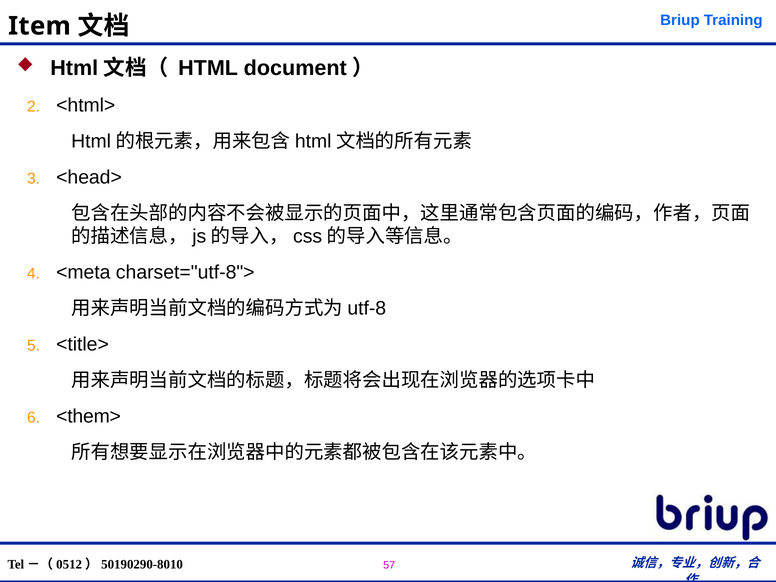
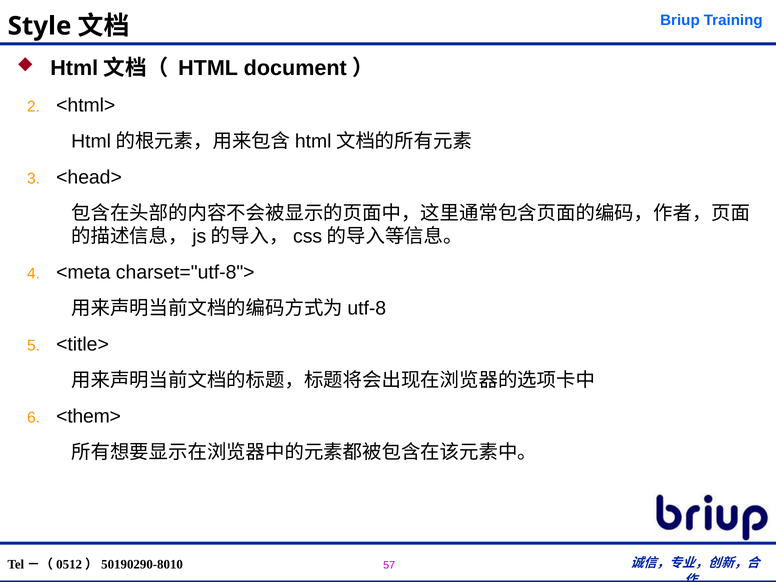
Item: Item -> Style
